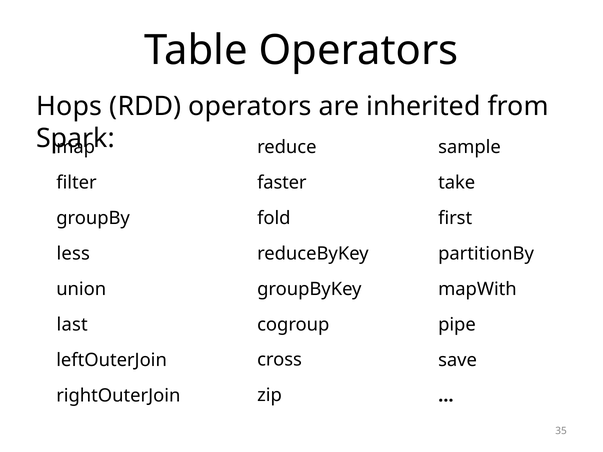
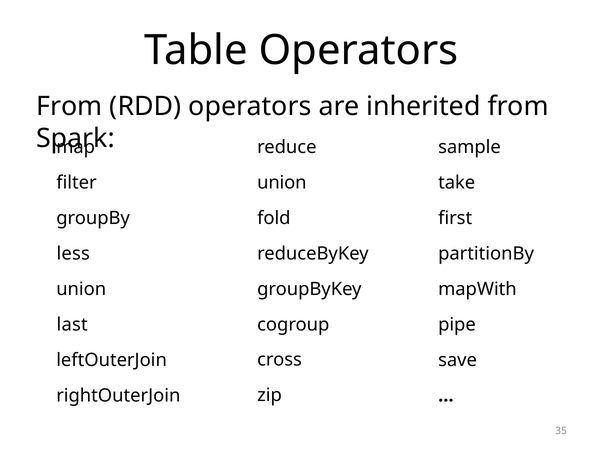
Hops at (69, 106): Hops -> From
faster at (282, 183): faster -> union
